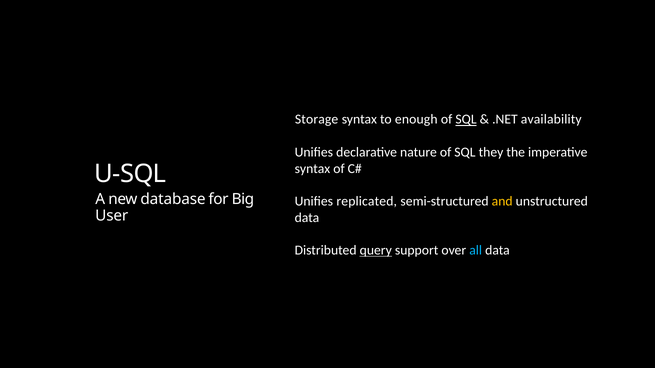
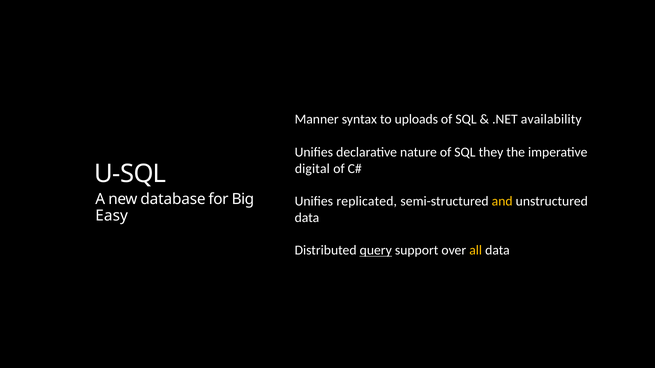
Storage: Storage -> Manner
enough: enough -> uploads
SQL at (466, 120) underline: present -> none
syntax at (312, 169): syntax -> digital
User: User -> Easy
all colour: light blue -> yellow
